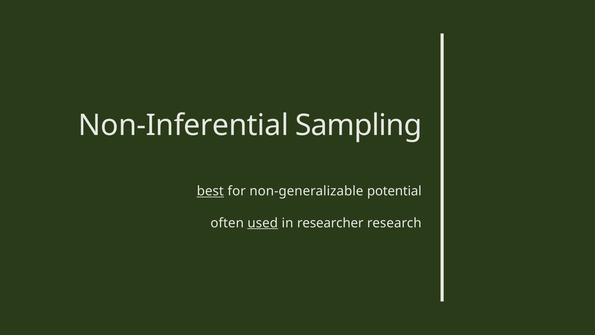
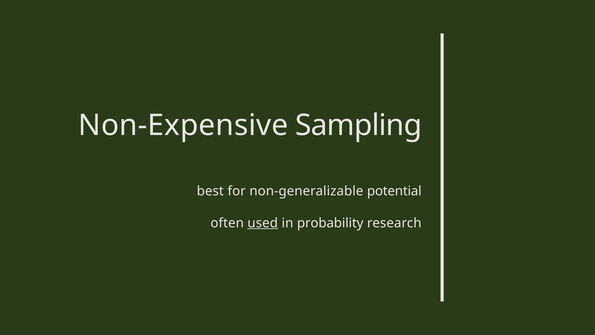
Non-Inferential: Non-Inferential -> Non-Expensive
best underline: present -> none
researcher: researcher -> probability
